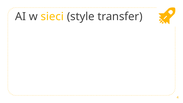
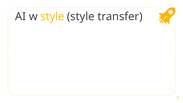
w sieci: sieci -> style
